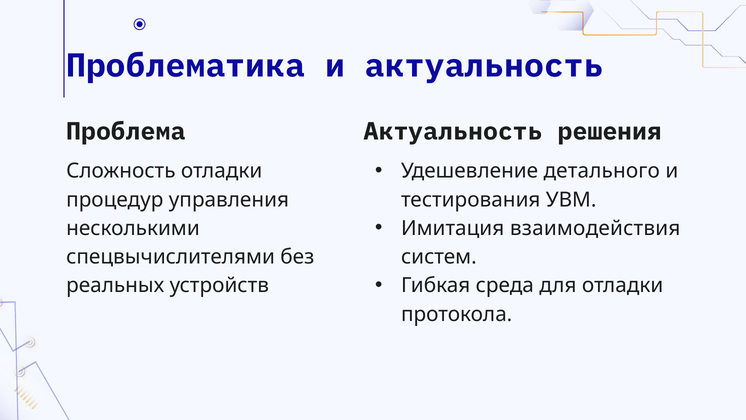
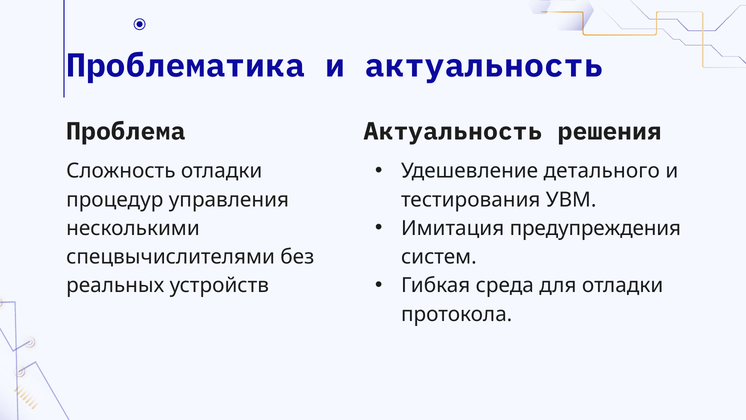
взаимодействия: взаимодействия -> предупреждения
